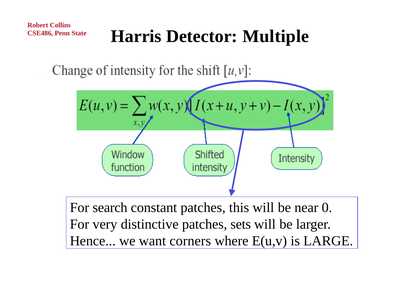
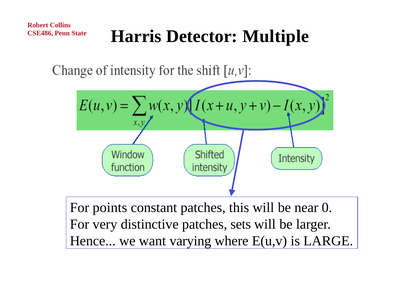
search: search -> points
corners: corners -> varying
